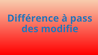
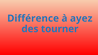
pass: pass -> ayez
modifie: modifie -> tourner
